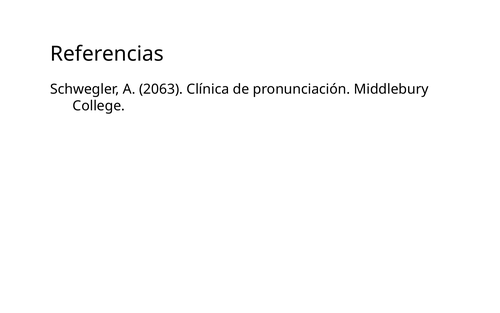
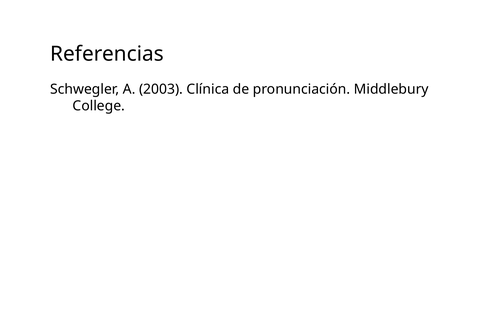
2063: 2063 -> 2003
